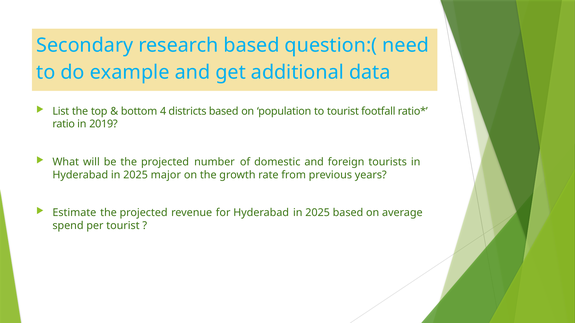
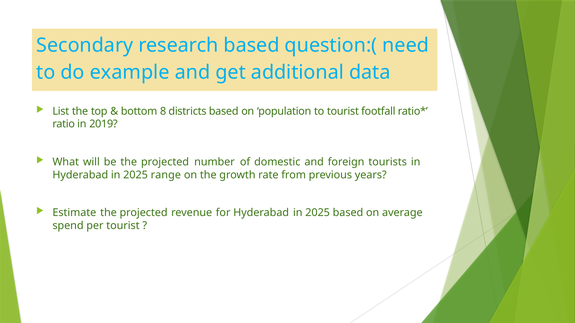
4: 4 -> 8
major: major -> range
